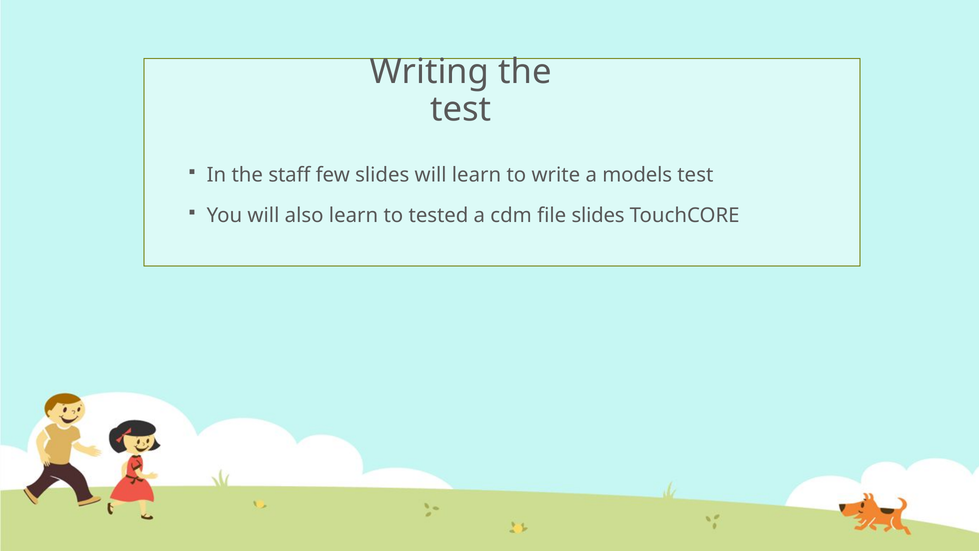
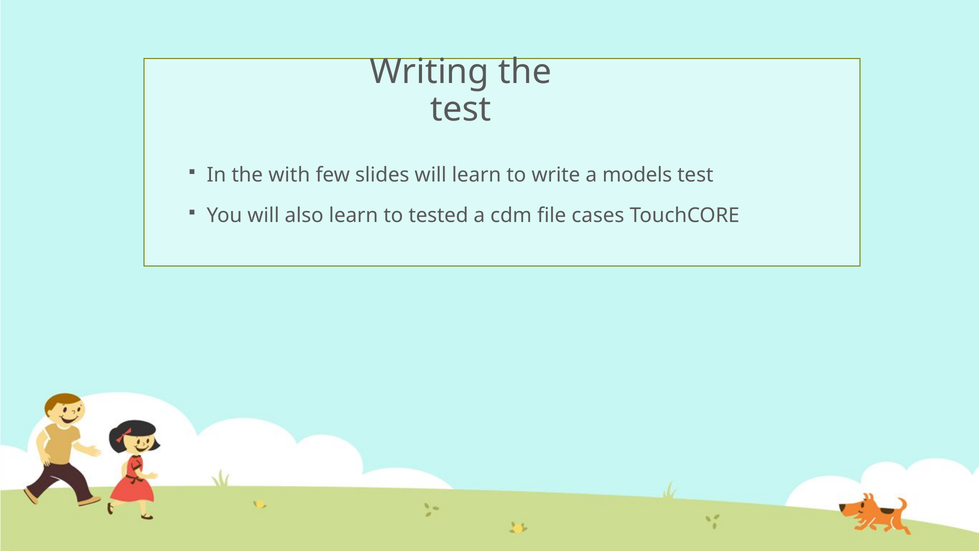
staff: staff -> with
file slides: slides -> cases
